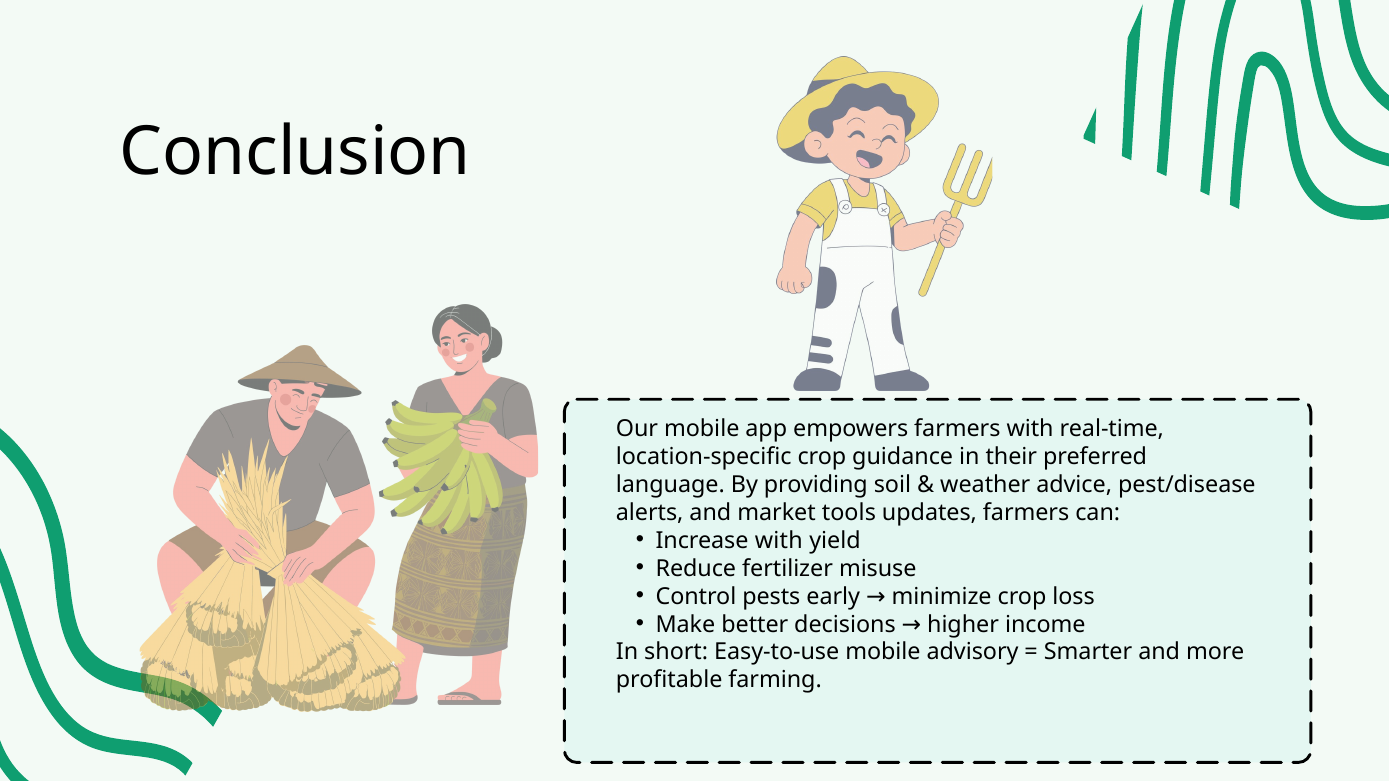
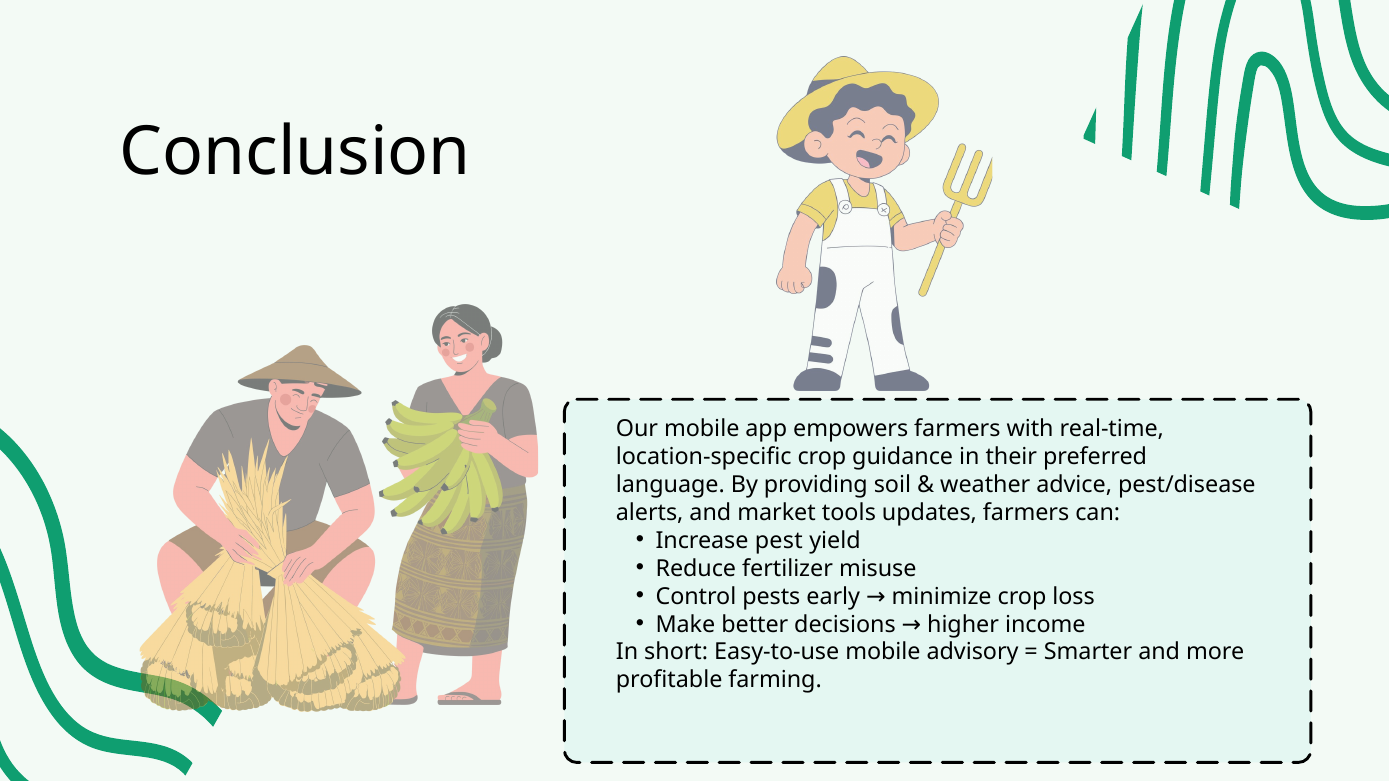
Increase with: with -> pest
